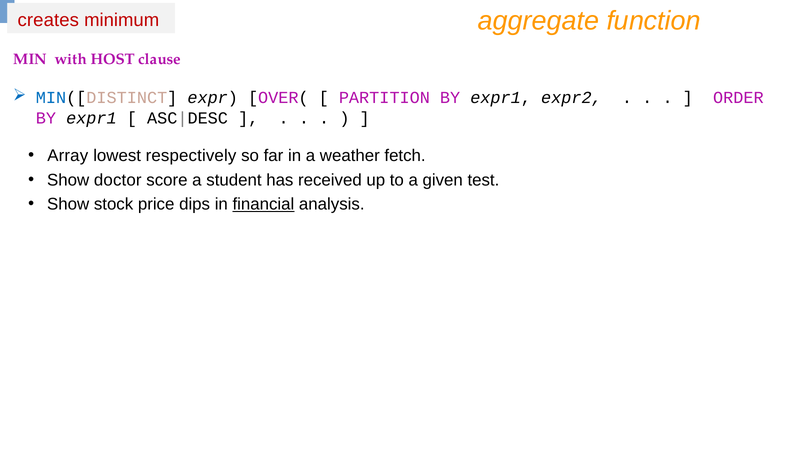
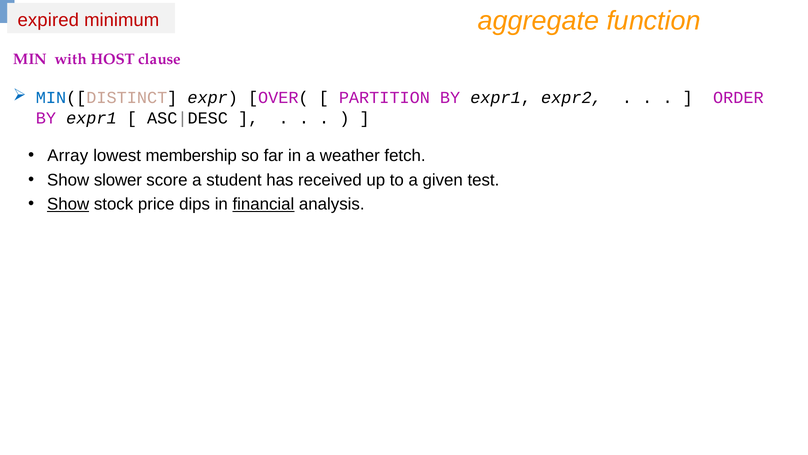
creates: creates -> expired
respectively: respectively -> membership
doctor: doctor -> slower
Show at (68, 204) underline: none -> present
